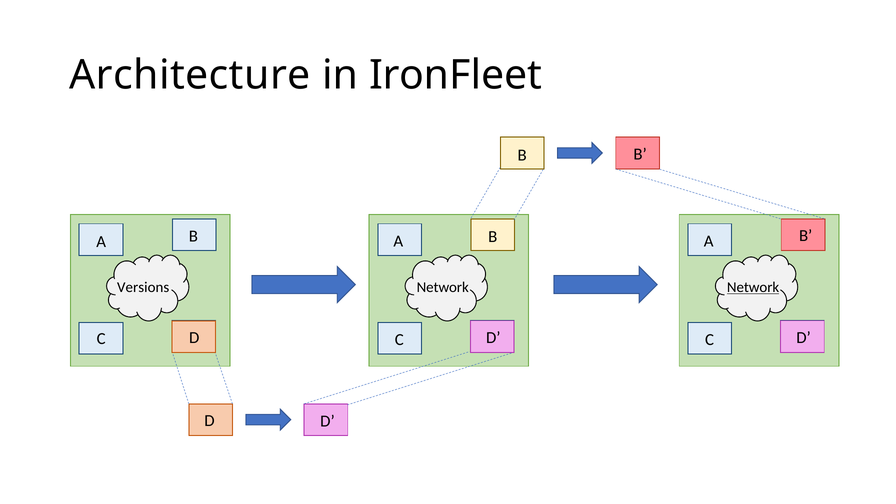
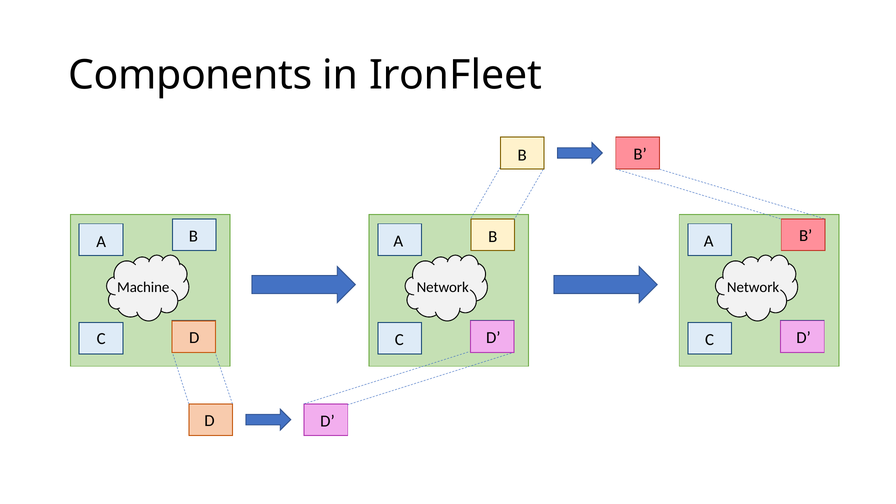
Architecture: Architecture -> Components
Versions: Versions -> Machine
Network at (753, 287) underline: present -> none
